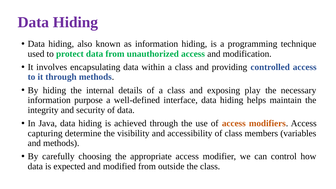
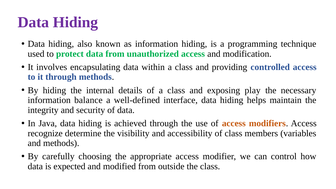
purpose: purpose -> balance
capturing: capturing -> recognize
